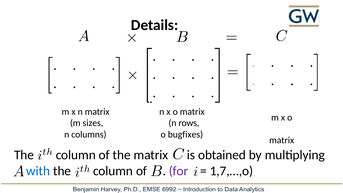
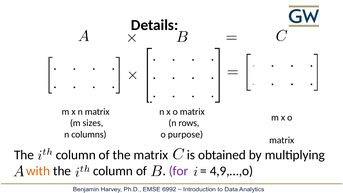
bugfixes: bugfixes -> purpose
with colour: blue -> orange
1,7,…,o: 1,7,…,o -> 4,9,…,o
